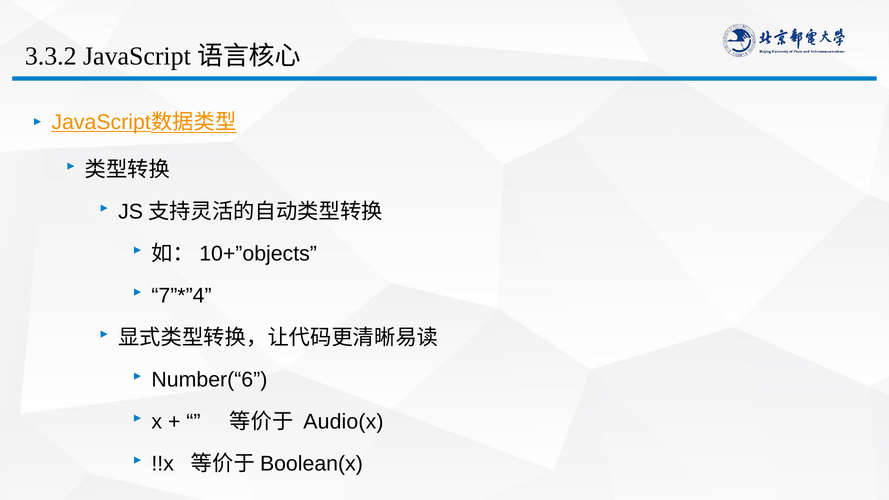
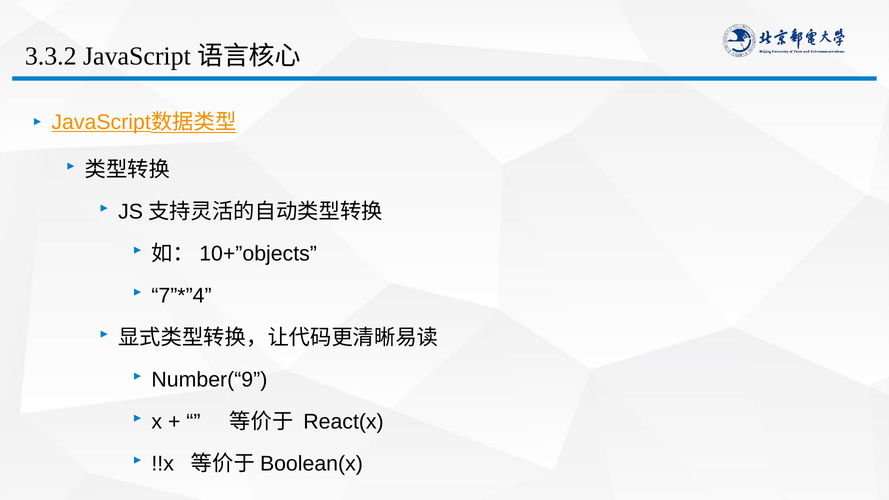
Number(“6: Number(“6 -> Number(“9
Audio(x: Audio(x -> React(x
